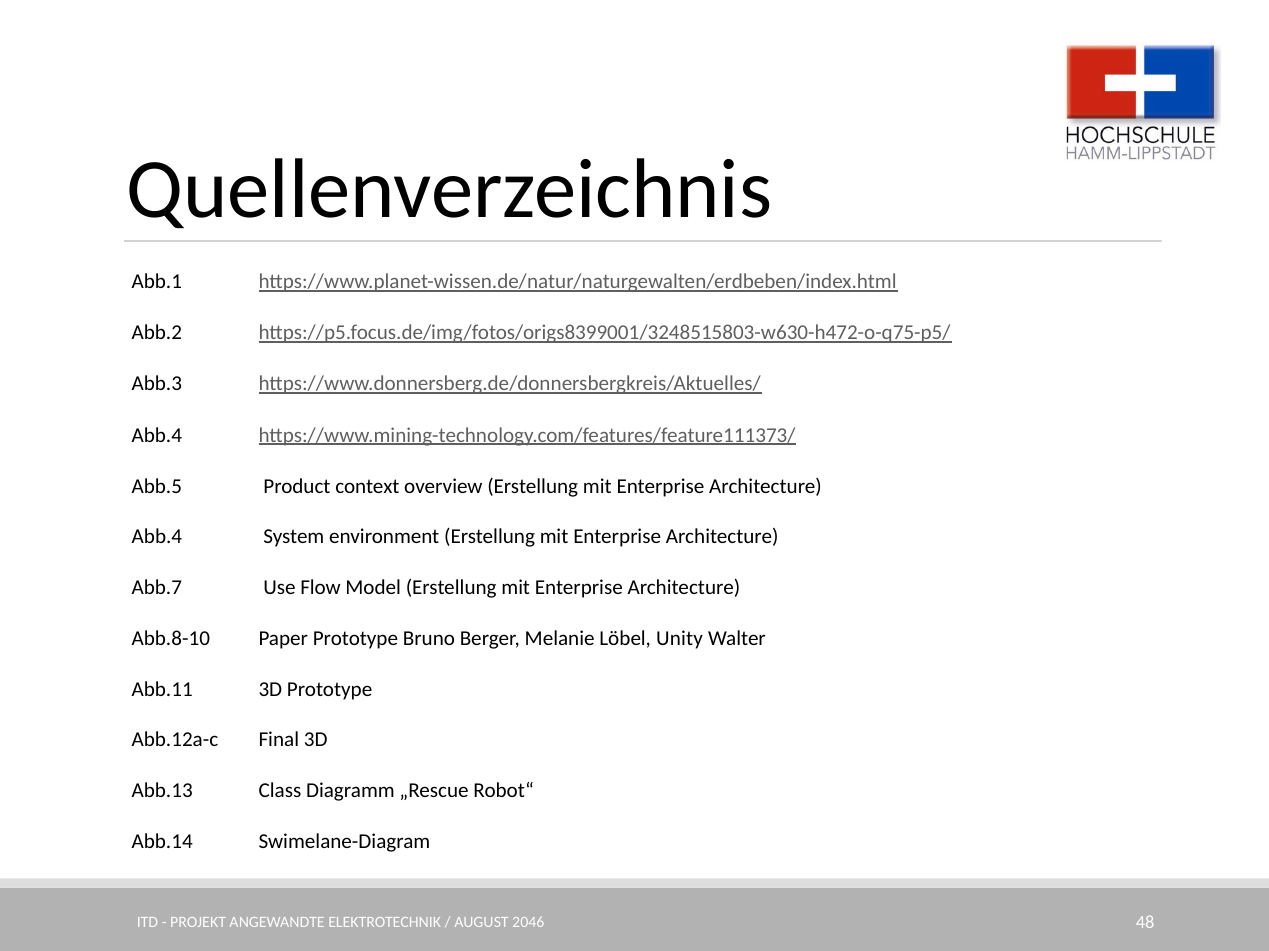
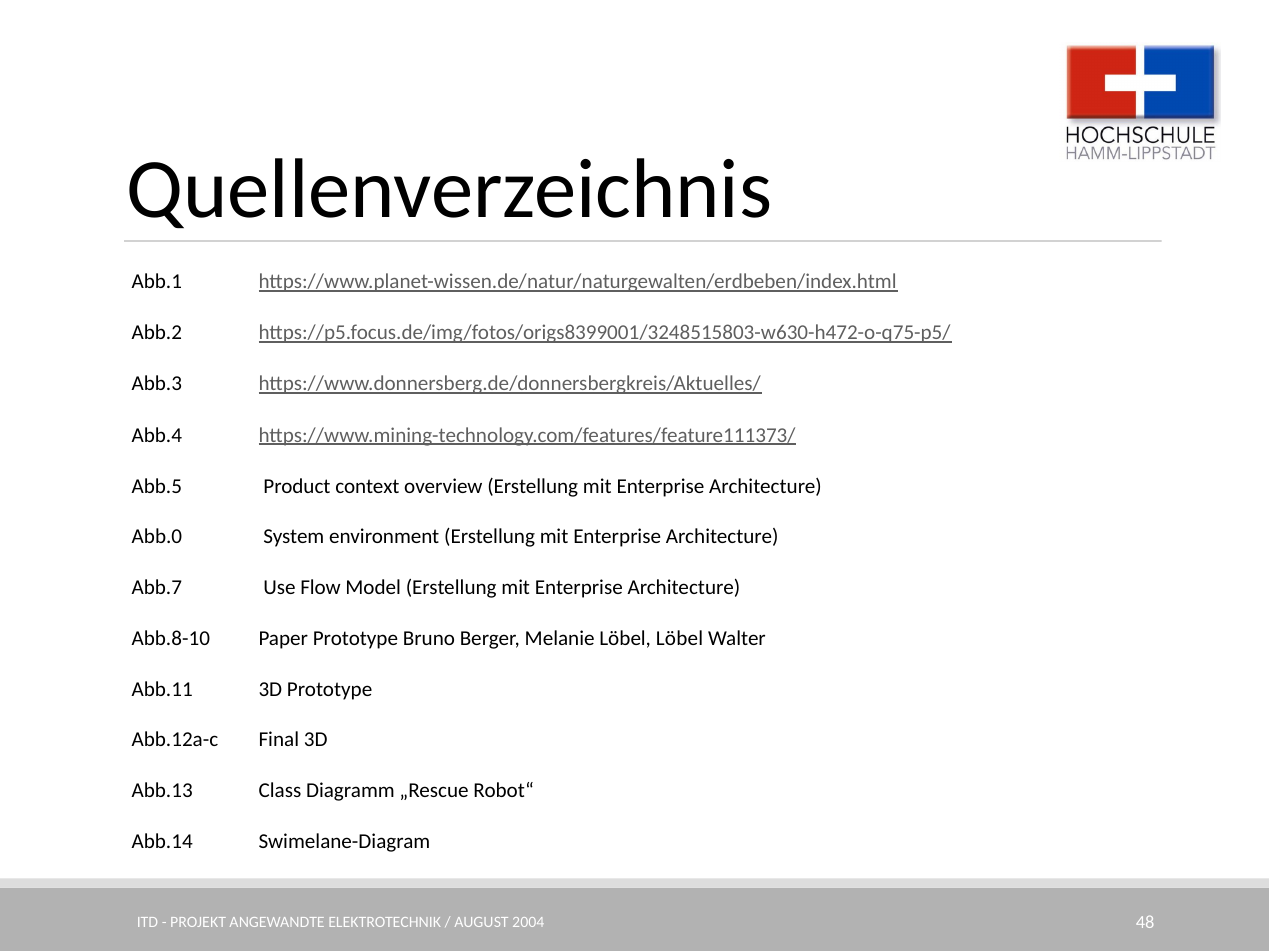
Abb.4 at (157, 537): Abb.4 -> Abb.0
Löbel Unity: Unity -> Löbel
2046: 2046 -> 2004
